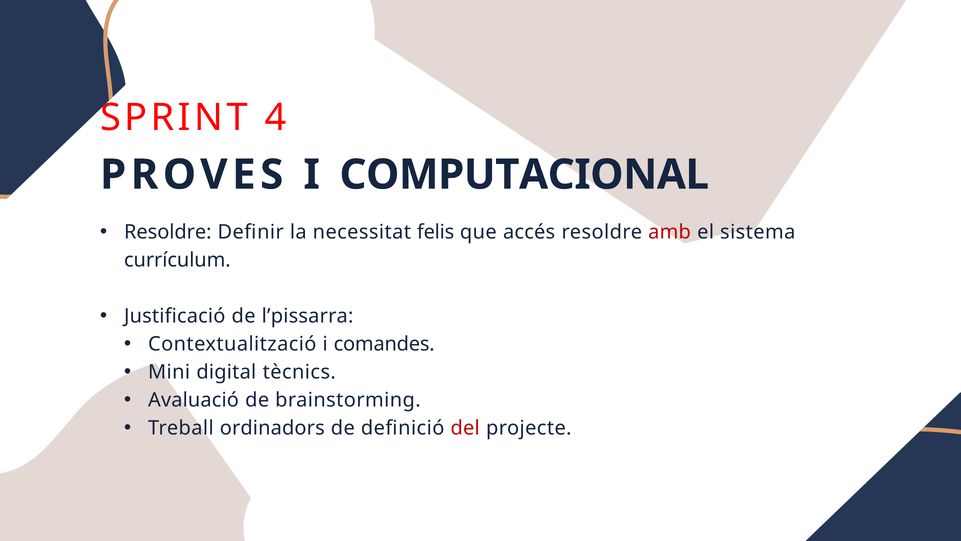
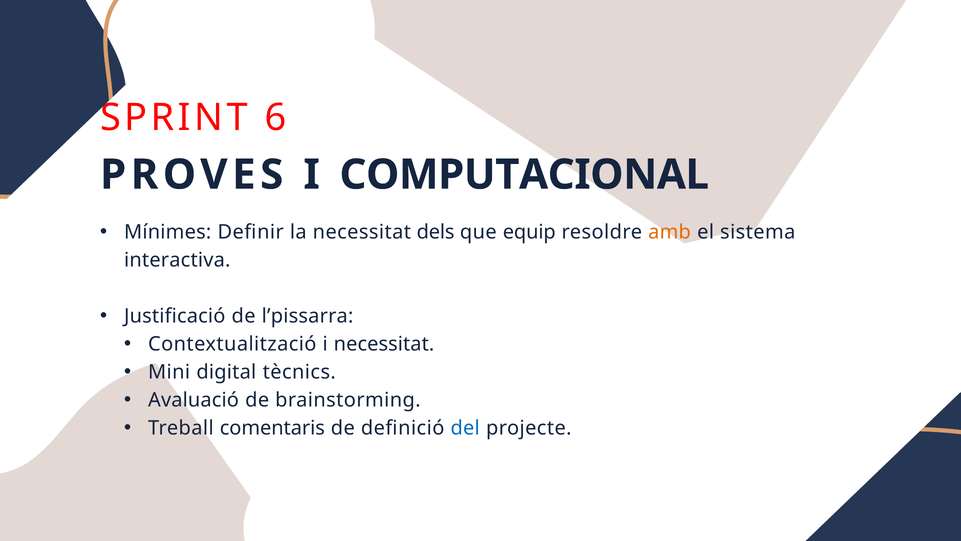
4: 4 -> 6
Resoldre at (168, 232): Resoldre -> Mínimes
felis: felis -> dels
accés: accés -> equip
amb colour: red -> orange
currículum: currículum -> interactiva
i comandes: comandes -> necessitat
ordinadors: ordinadors -> comentaris
del colour: red -> blue
